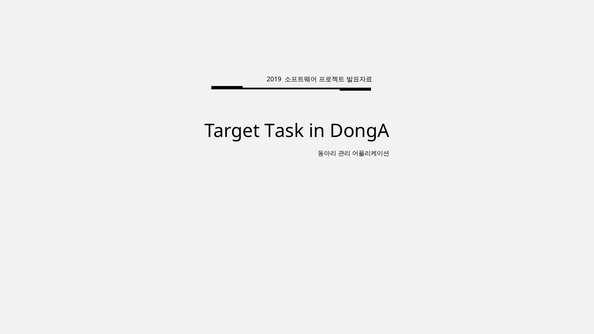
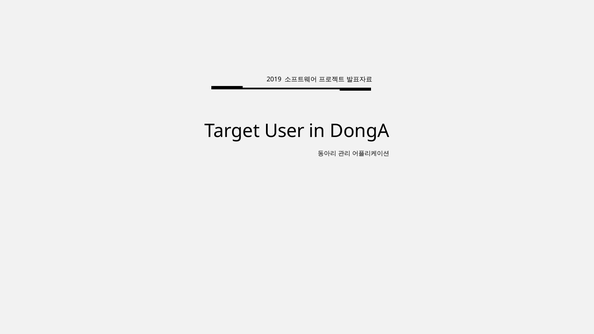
Task: Task -> User
